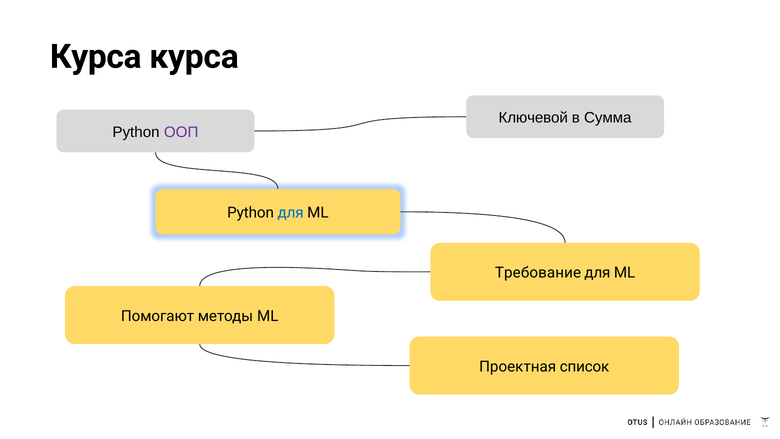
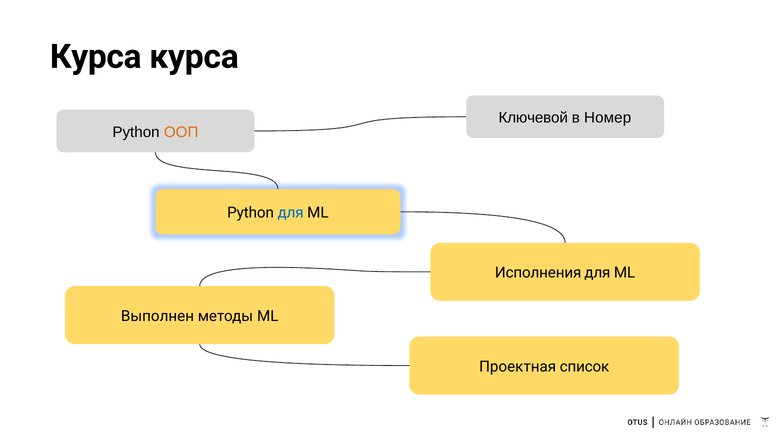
Сумма: Сумма -> Номер
ООП colour: purple -> orange
Требование: Требование -> Исполнения
Помогают: Помогают -> Выполнен
